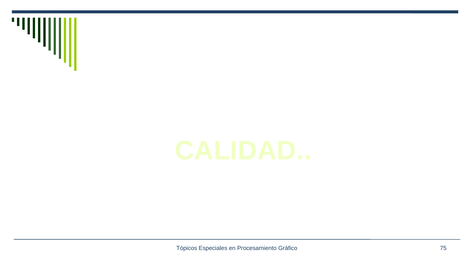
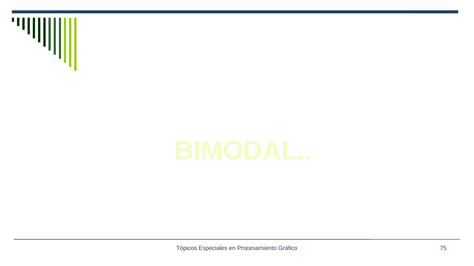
CALIDAD: CALIDAD -> BIMODAL
